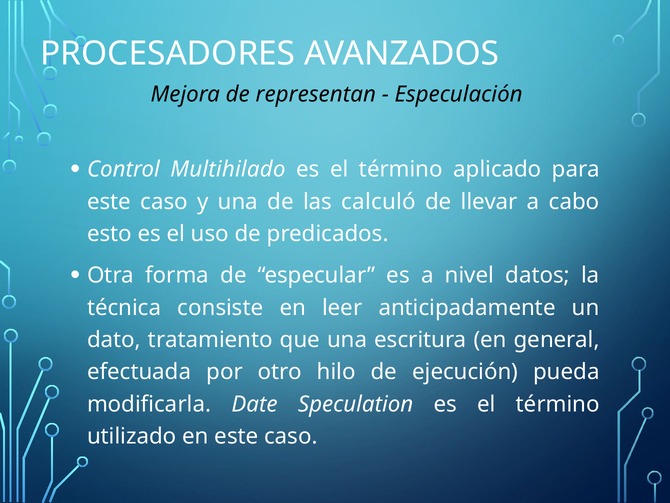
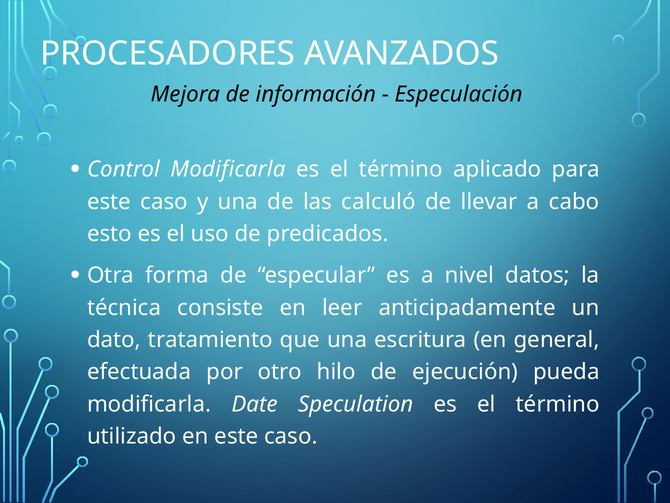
representan: representan -> información
Control Multihilado: Multihilado -> Modificarla
